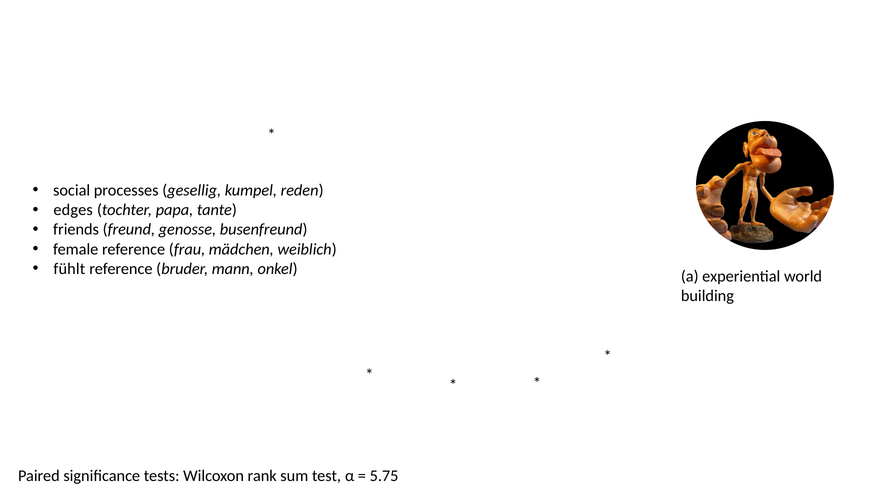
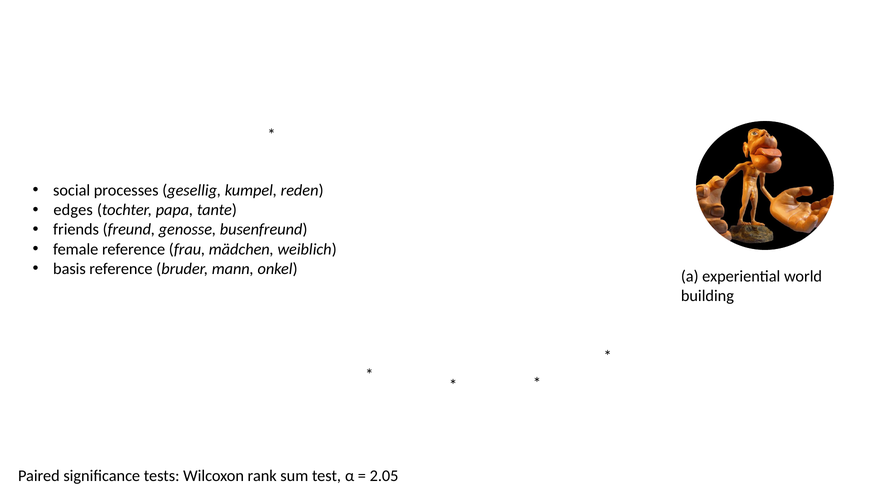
fühlt: fühlt -> basis
5.75: 5.75 -> 2.05
